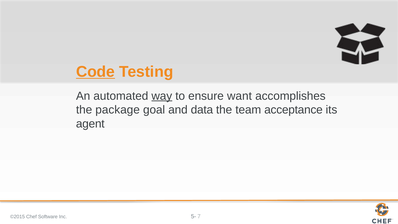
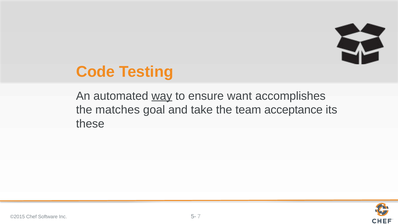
Code underline: present -> none
package: package -> matches
data: data -> take
agent: agent -> these
